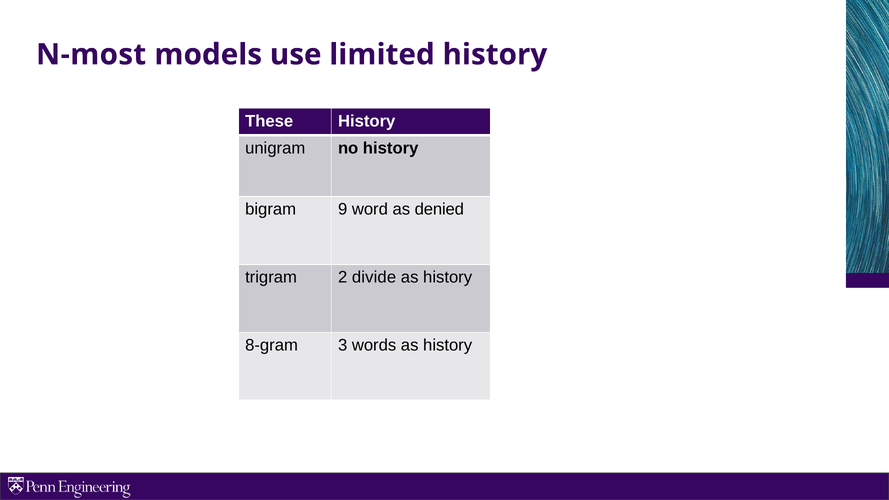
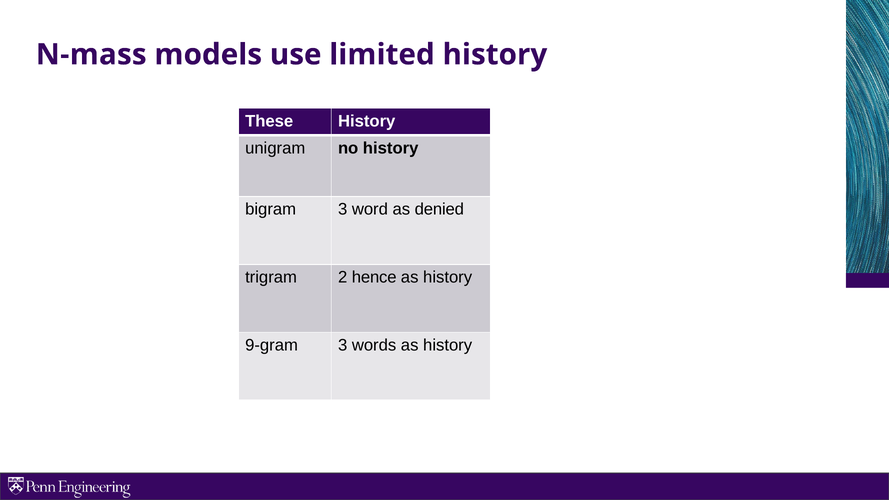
N-most: N-most -> N-mass
bigram 9: 9 -> 3
divide: divide -> hence
8-gram: 8-gram -> 9-gram
